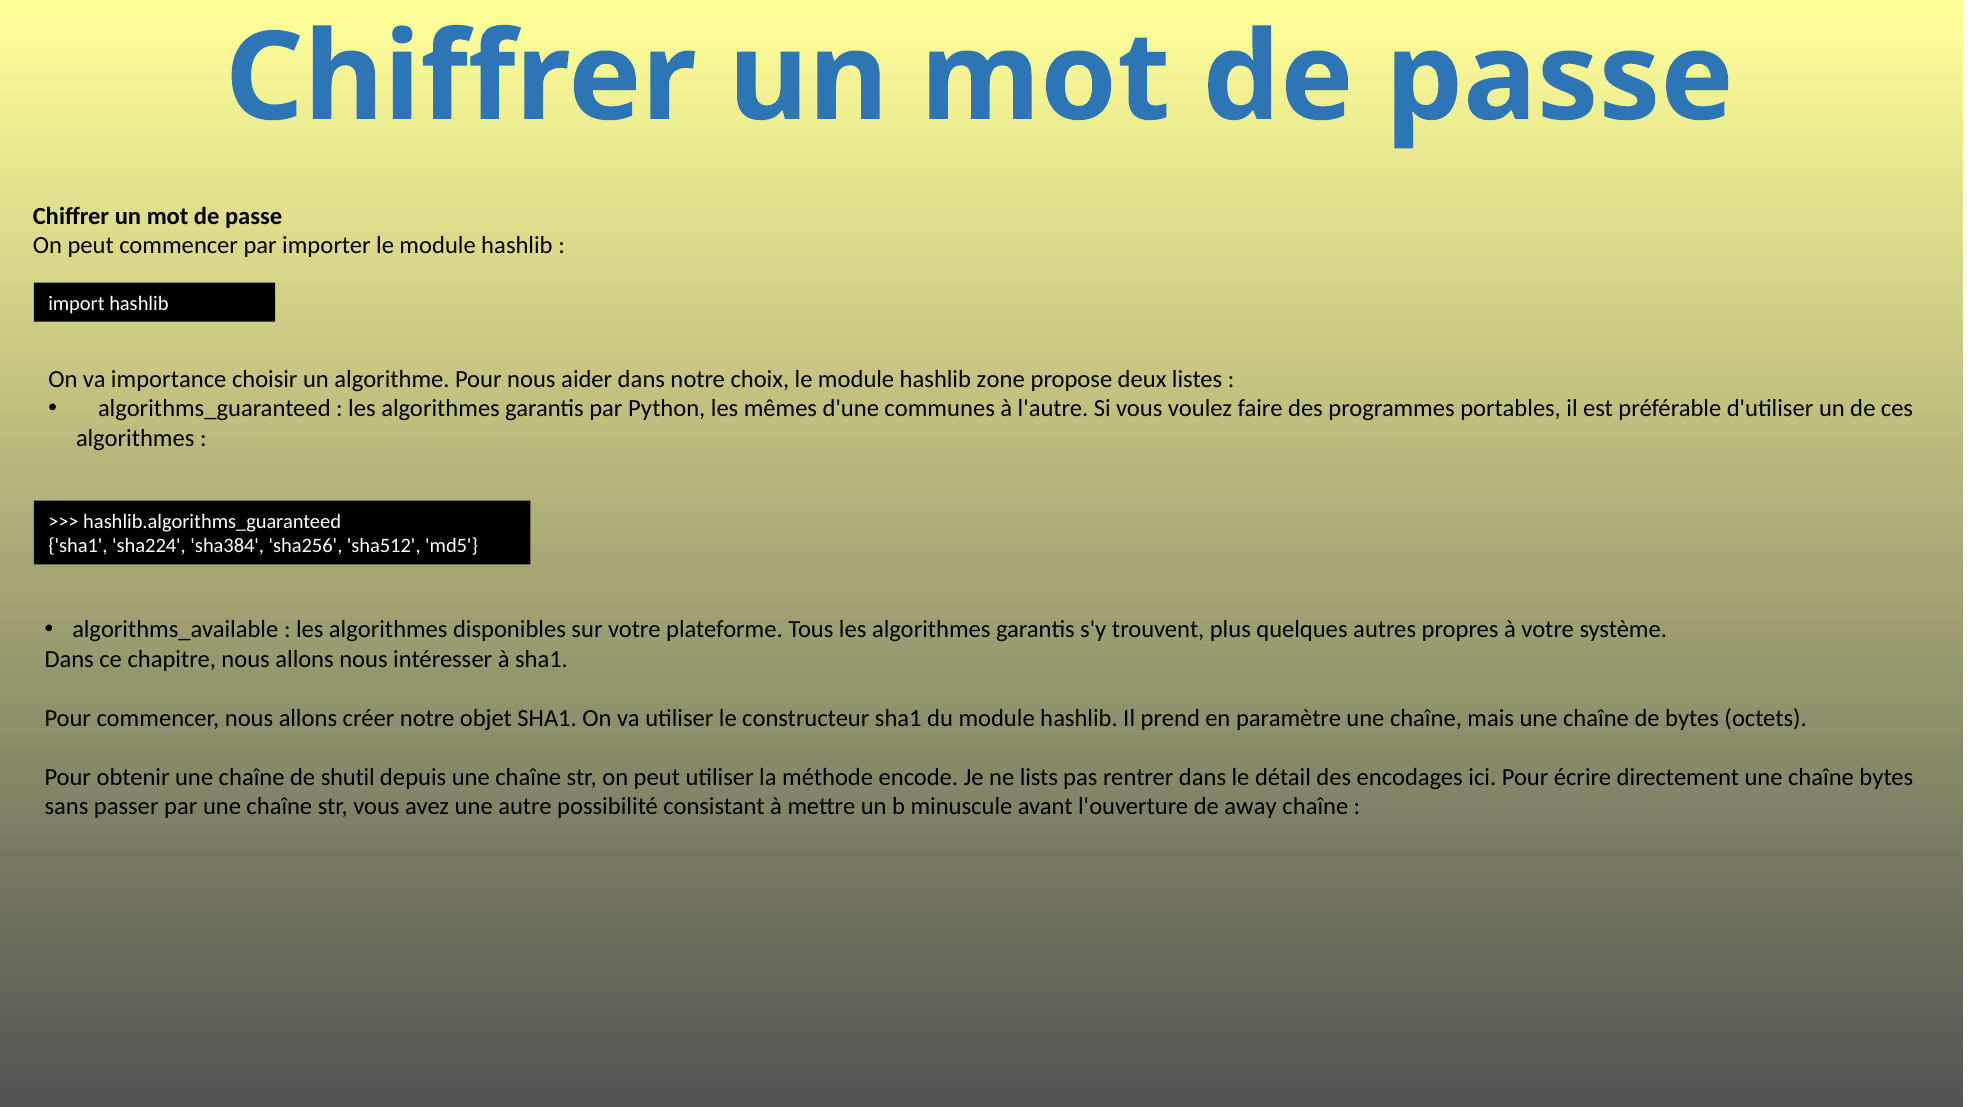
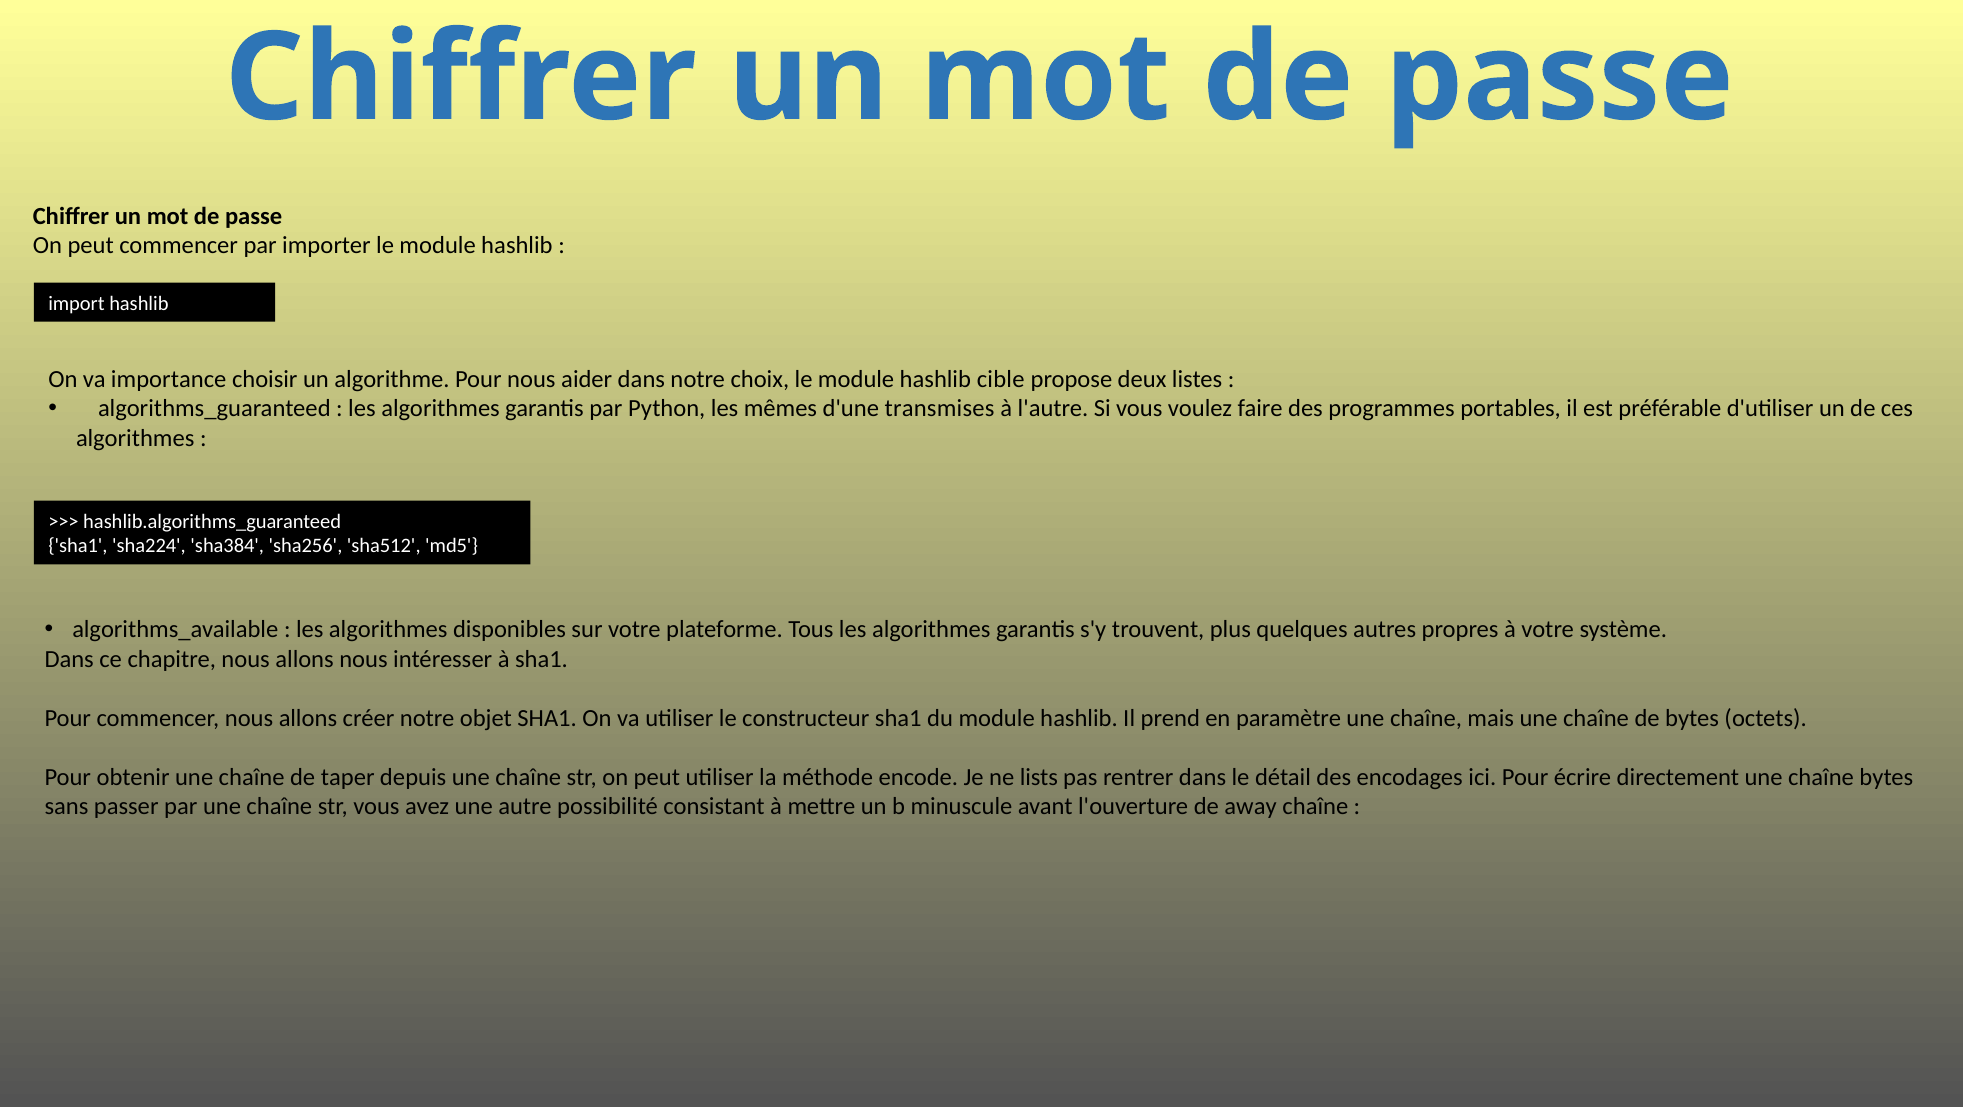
zone: zone -> cible
communes: communes -> transmises
shutil: shutil -> taper
